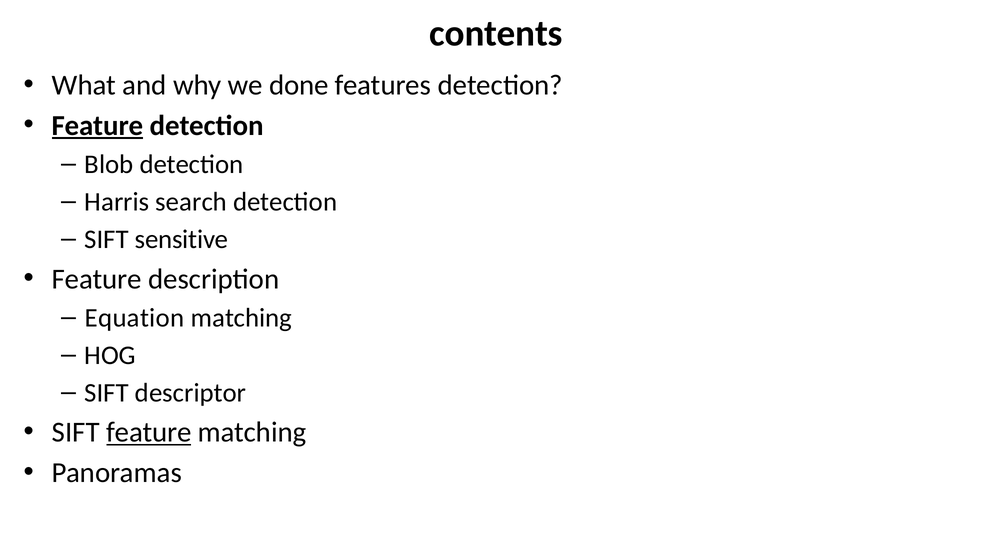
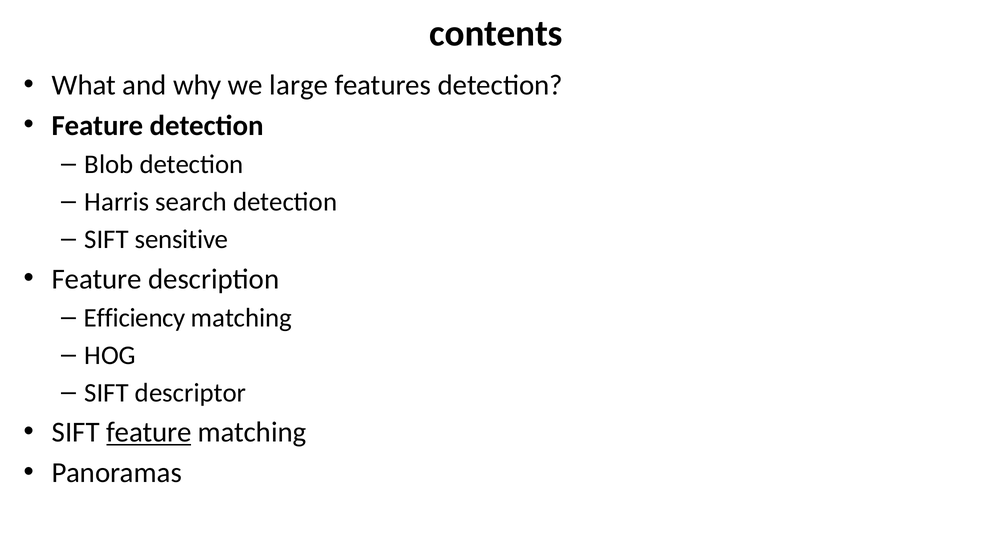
done: done -> large
Feature at (98, 126) underline: present -> none
Equation: Equation -> Efficiency
